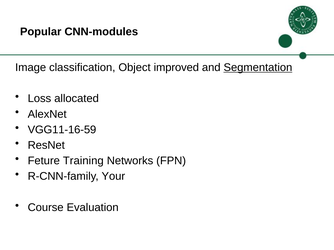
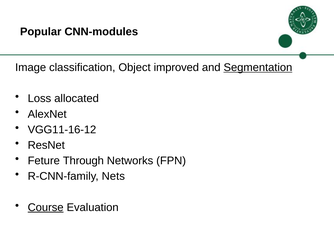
VGG11-16-59: VGG11-16-59 -> VGG11-16-12
Training: Training -> Through
Your: Your -> Nets
Course underline: none -> present
